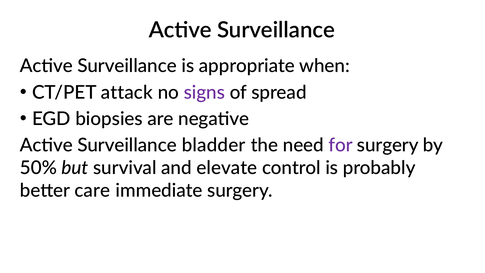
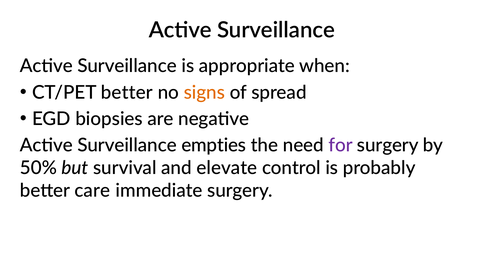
CT/PET attack: attack -> better
signs colour: purple -> orange
bladder: bladder -> empties
